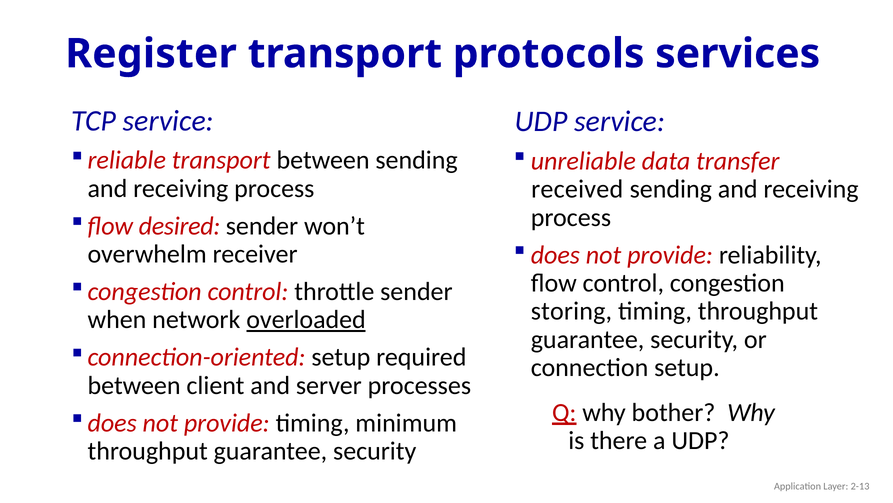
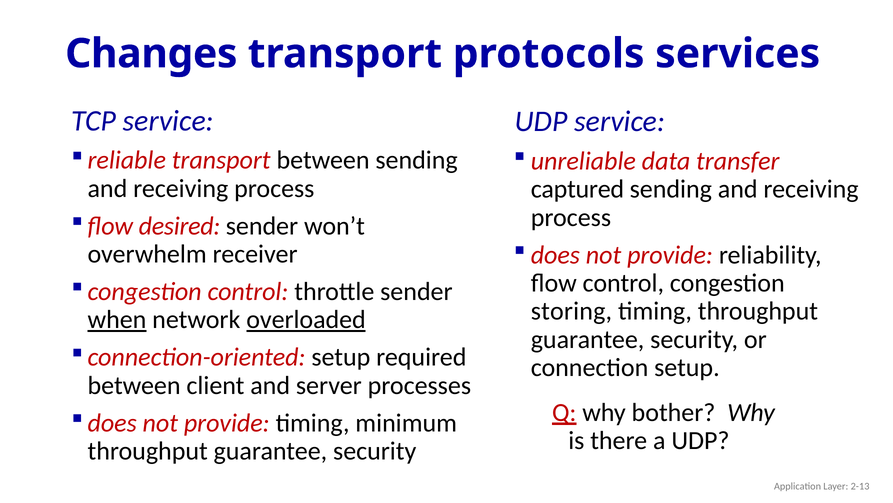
Register: Register -> Changes
received: received -> captured
when underline: none -> present
